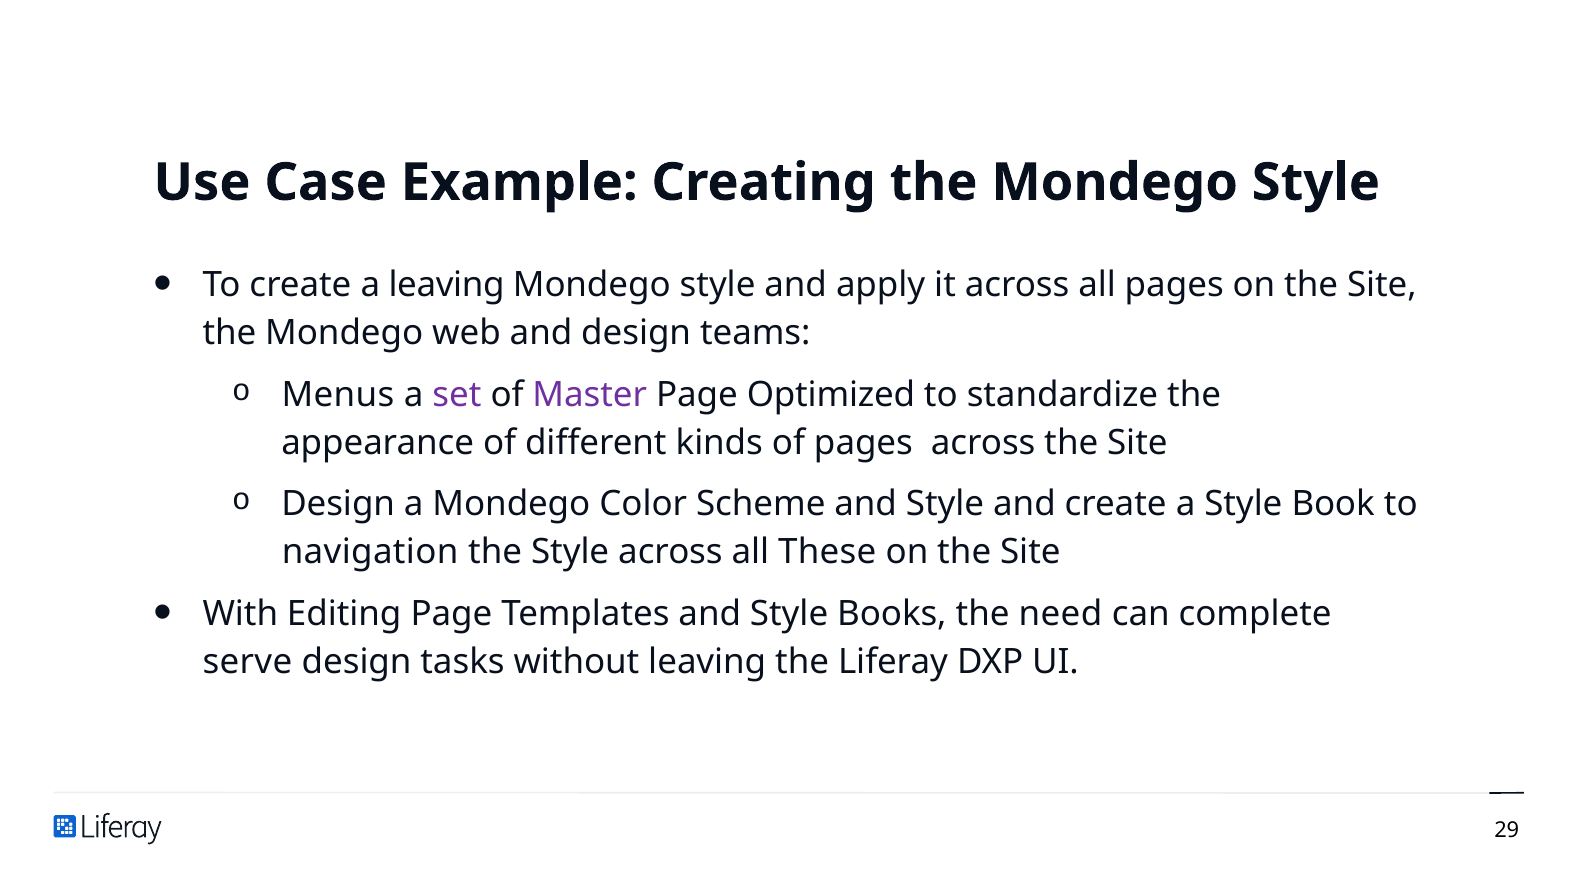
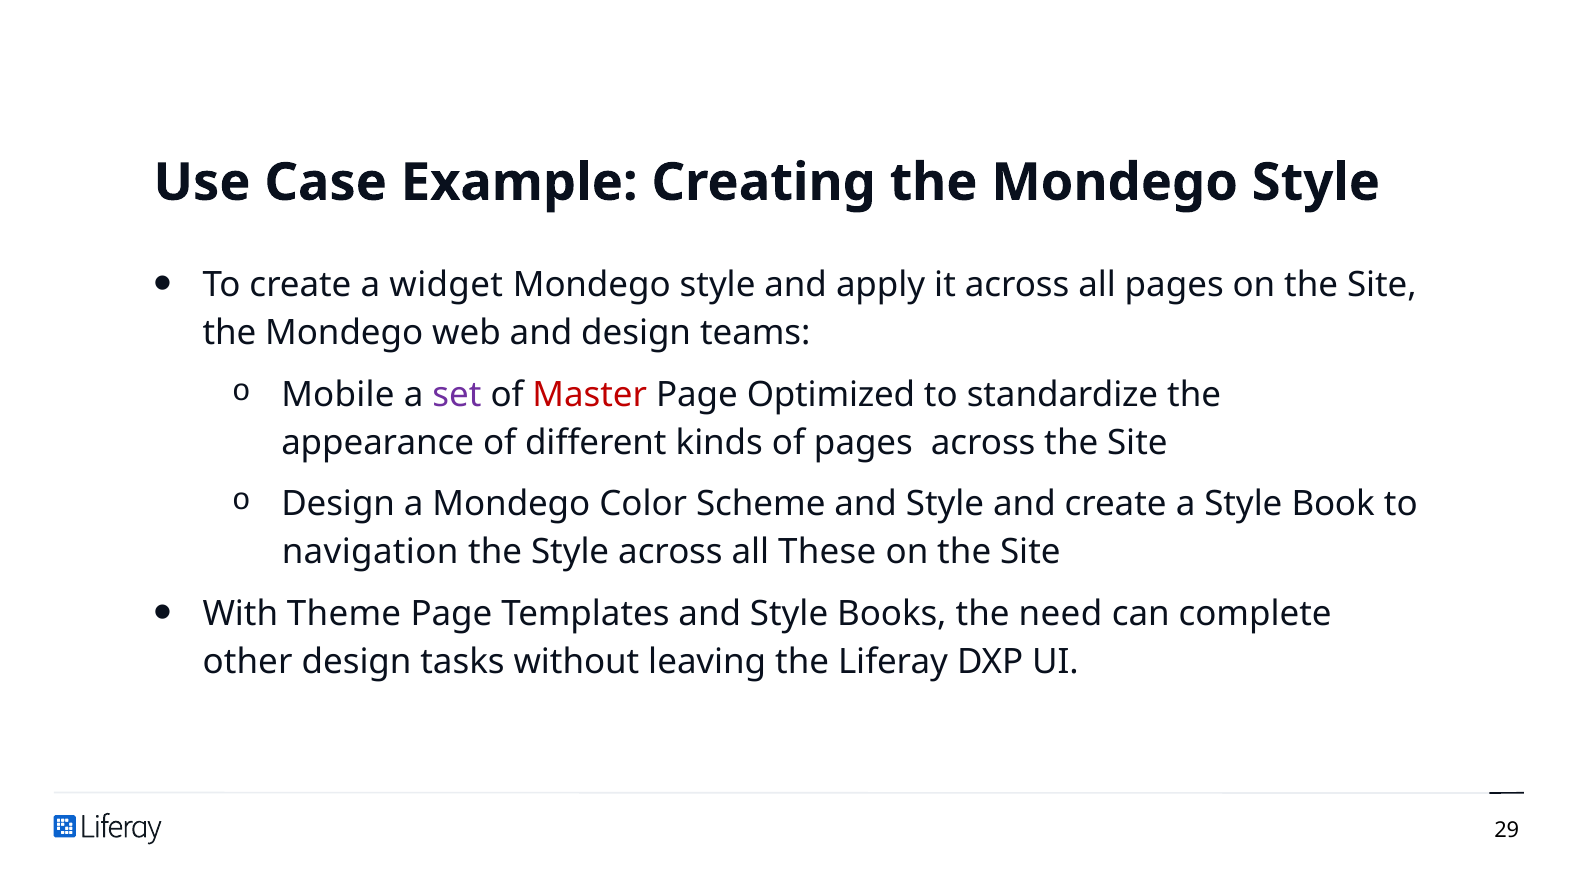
a leaving: leaving -> widget
Menus: Menus -> Mobile
Master colour: purple -> red
Editing: Editing -> Theme
serve: serve -> other
